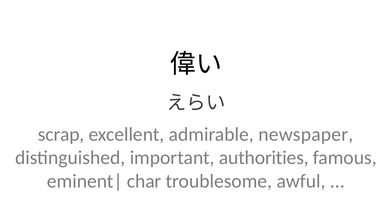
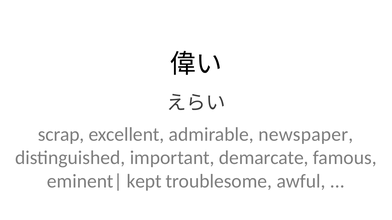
authorities: authorities -> demarcate
char: char -> kept
